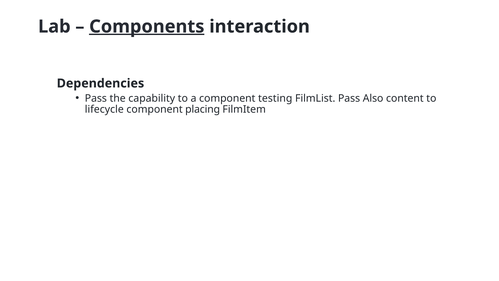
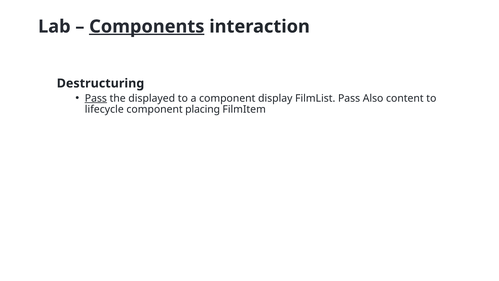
Dependencies: Dependencies -> Destructuring
Pass at (96, 98) underline: none -> present
capability: capability -> displayed
testing: testing -> display
